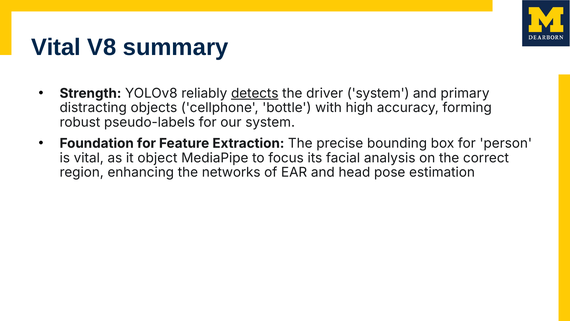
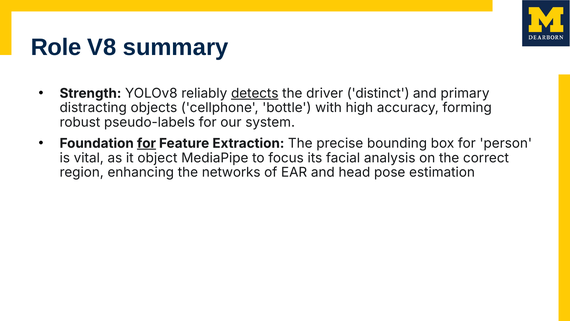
Vital at (56, 47): Vital -> Role
driver system: system -> distinct
for at (146, 143) underline: none -> present
